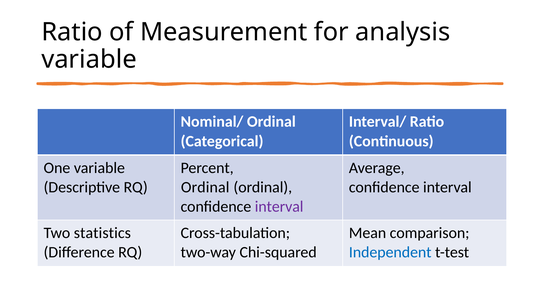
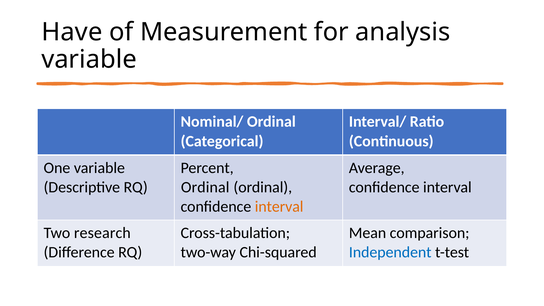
Ratio at (72, 32): Ratio -> Have
interval at (279, 207) colour: purple -> orange
statistics: statistics -> research
